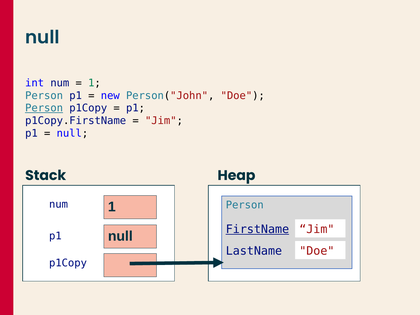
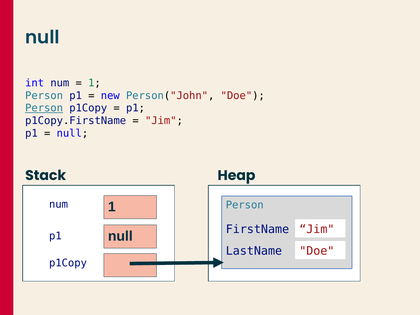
FirstName underline: present -> none
